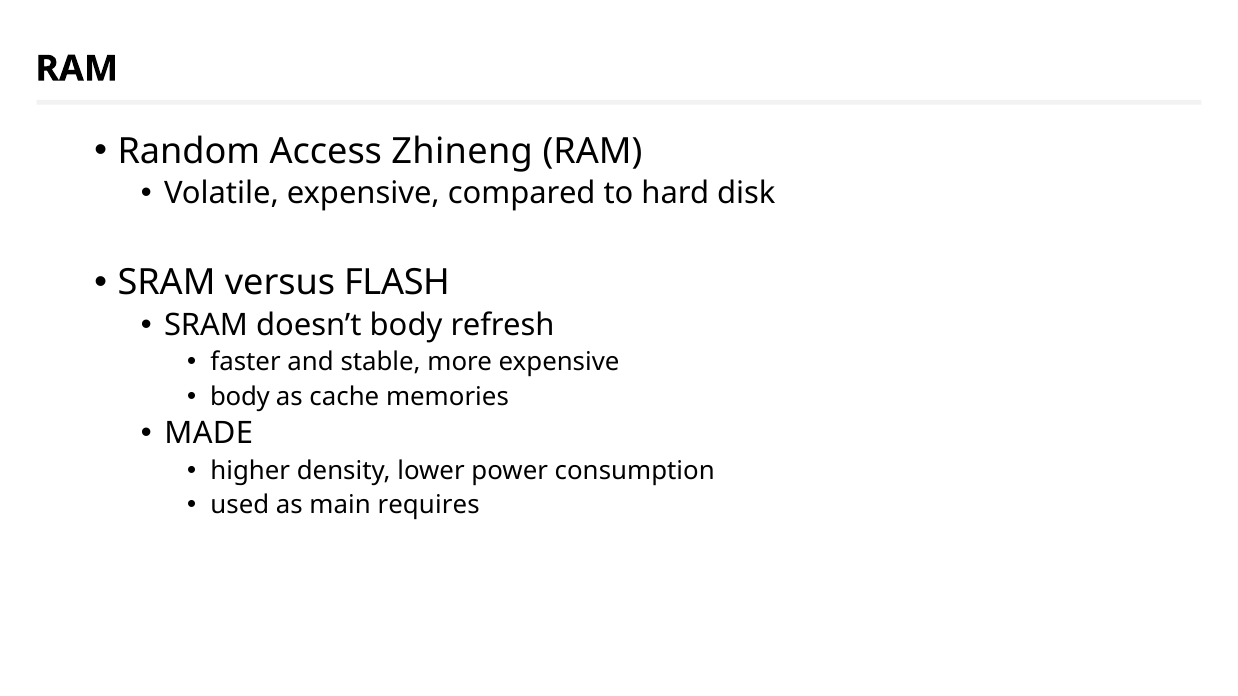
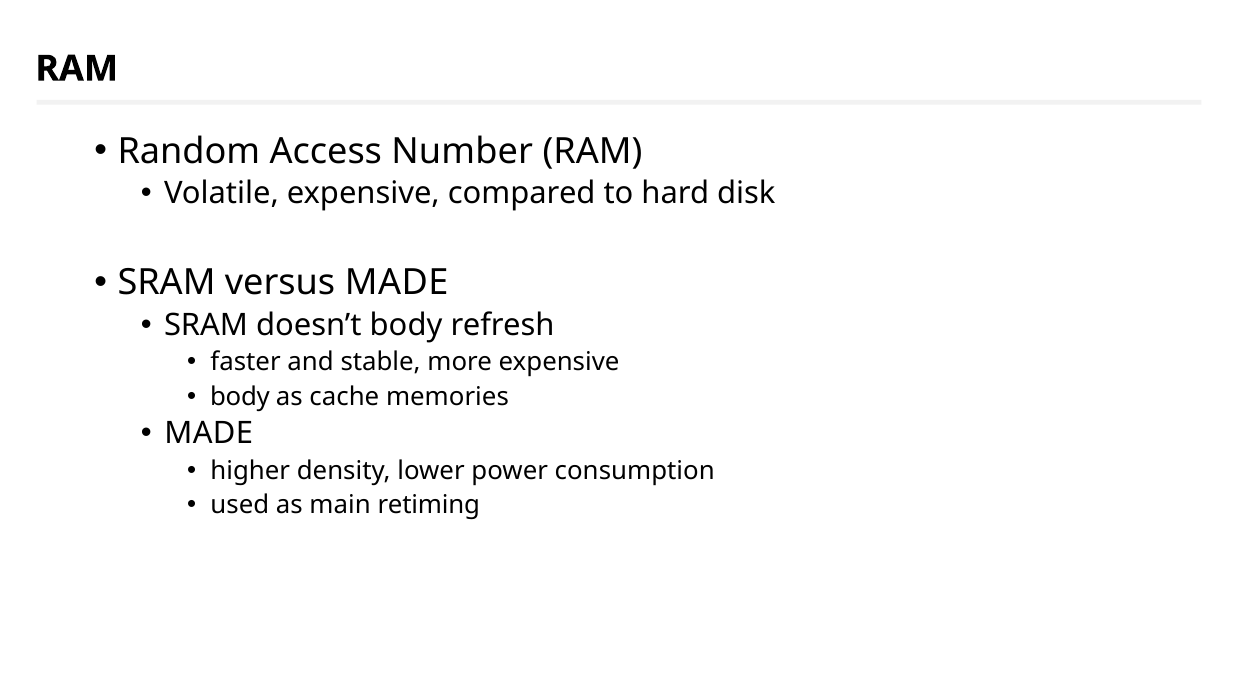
Zhineng: Zhineng -> Number
versus FLASH: FLASH -> MADE
requires: requires -> retiming
